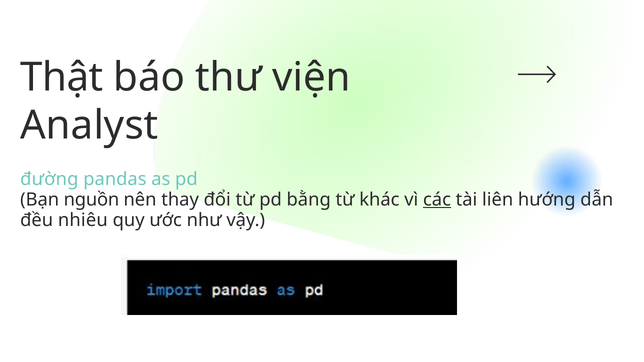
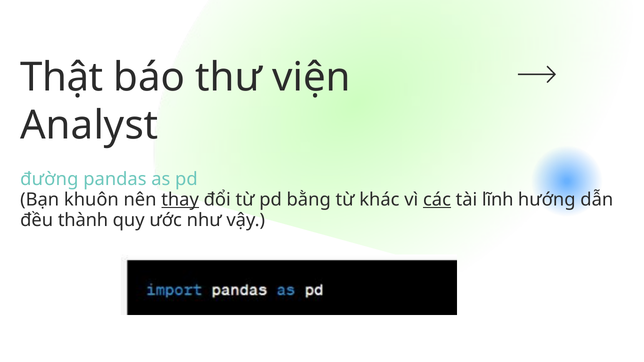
nguồn: nguồn -> khuôn
thay underline: none -> present
liên: liên -> lĩnh
nhiêu: nhiêu -> thành
